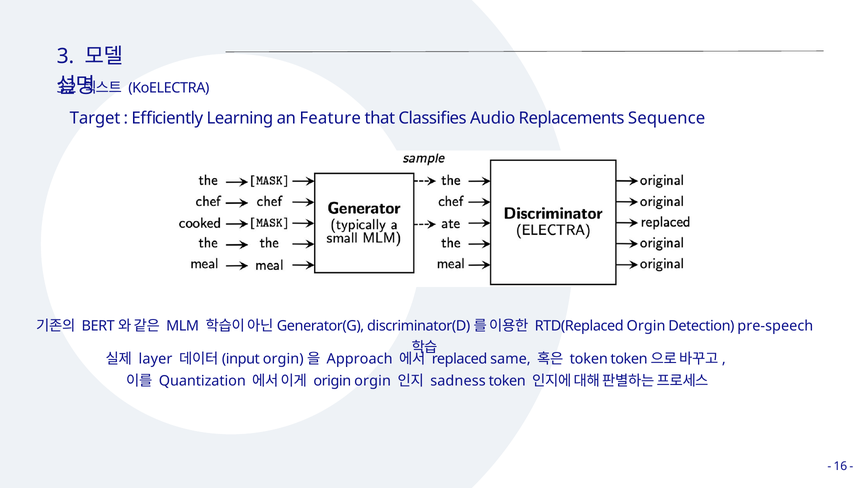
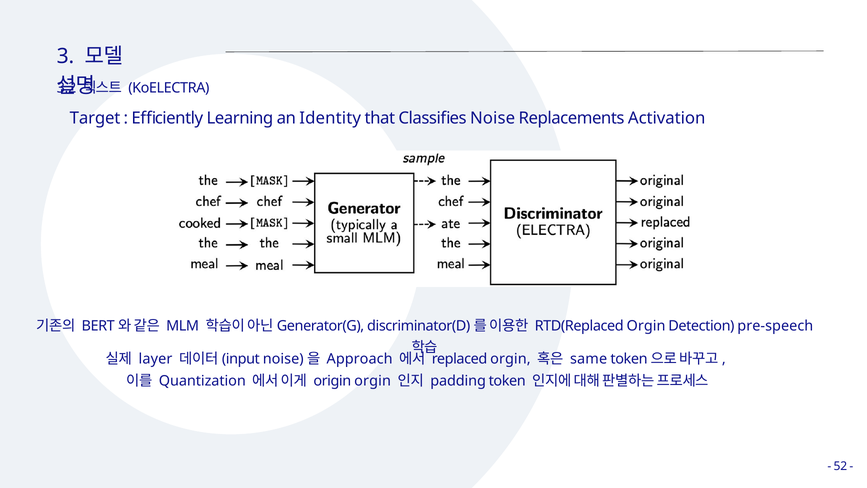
Feature: Feature -> Identity
Classifies Audio: Audio -> Noise
Sequence: Sequence -> Activation
orgin at (283, 359): orgin -> noise
replaced same: same -> orgin
token at (589, 359): token -> same
sadness: sadness -> padding
16: 16 -> 52
